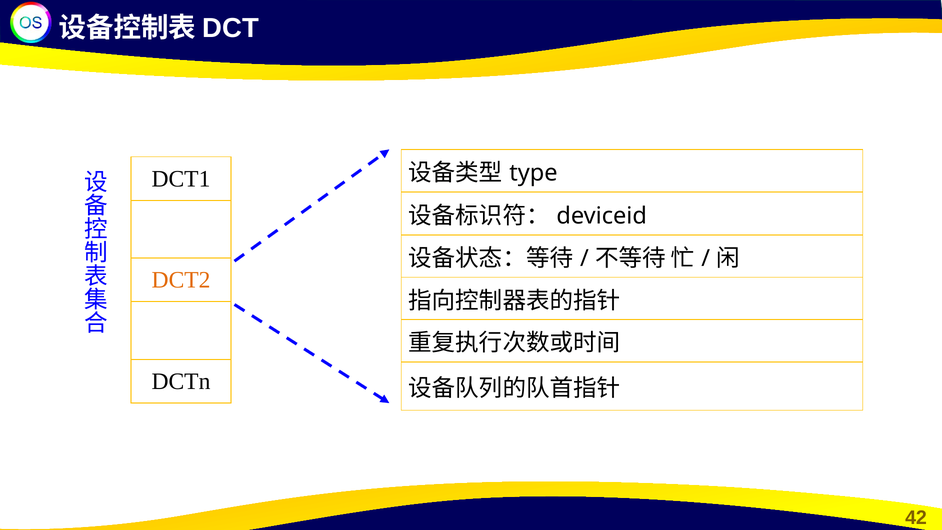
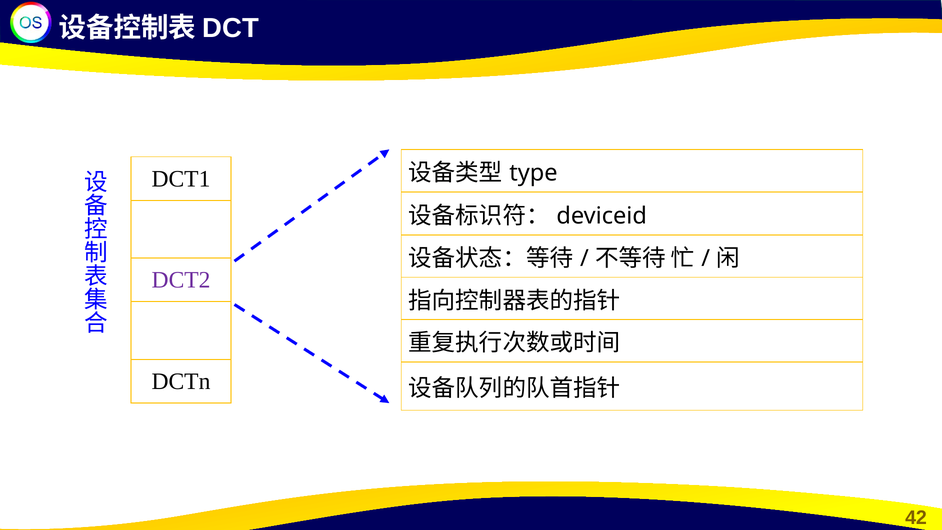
DCT2 colour: orange -> purple
